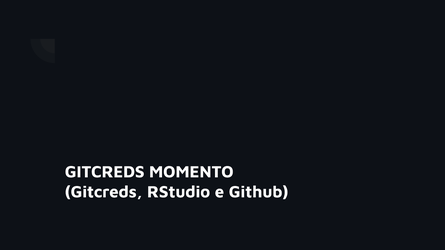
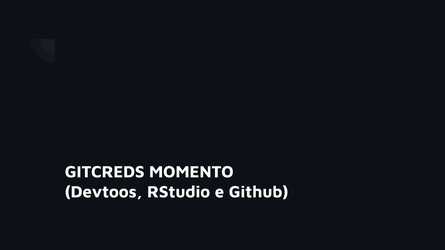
Gitcreds at (104, 192): Gitcreds -> Devtoos
